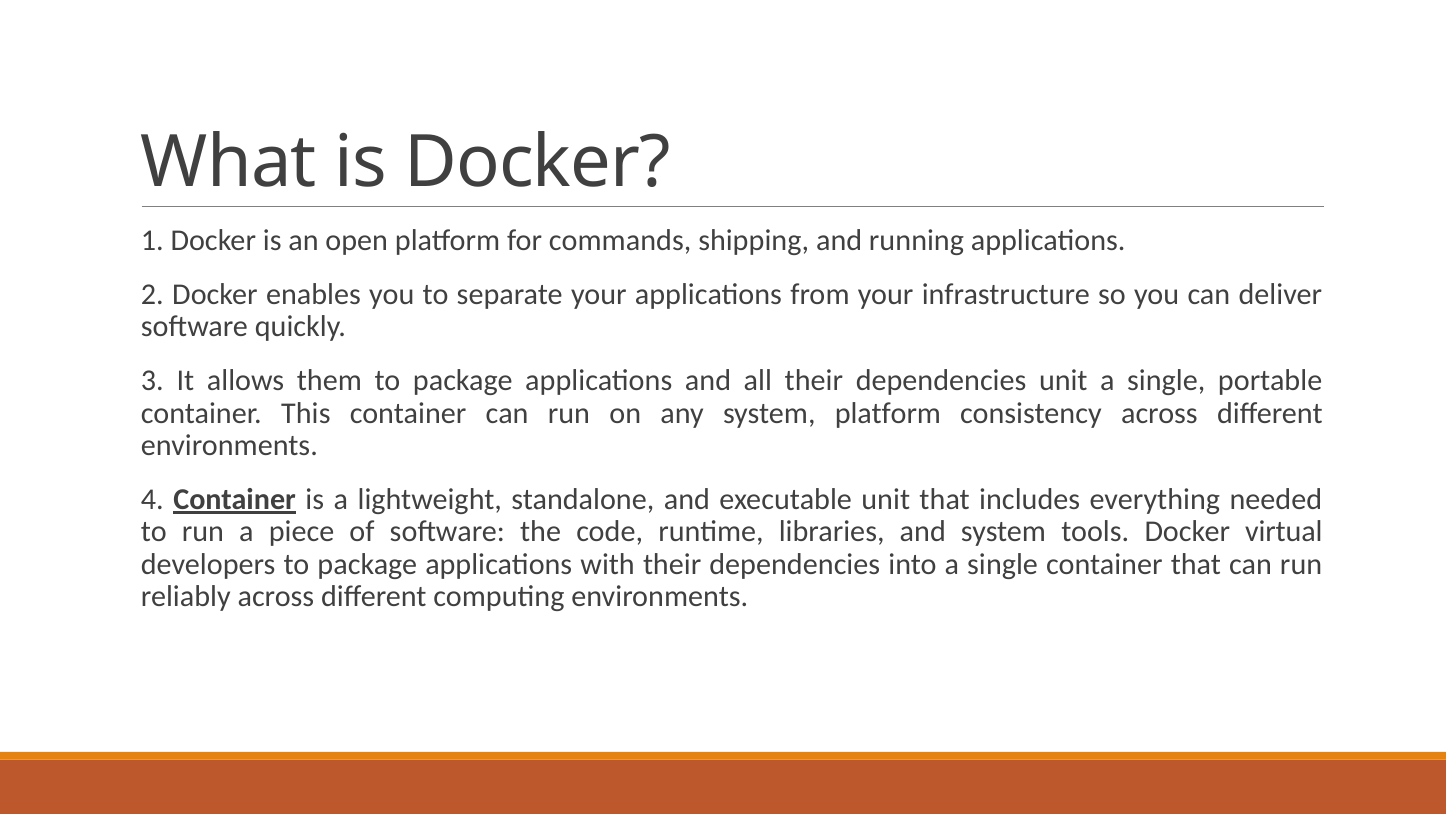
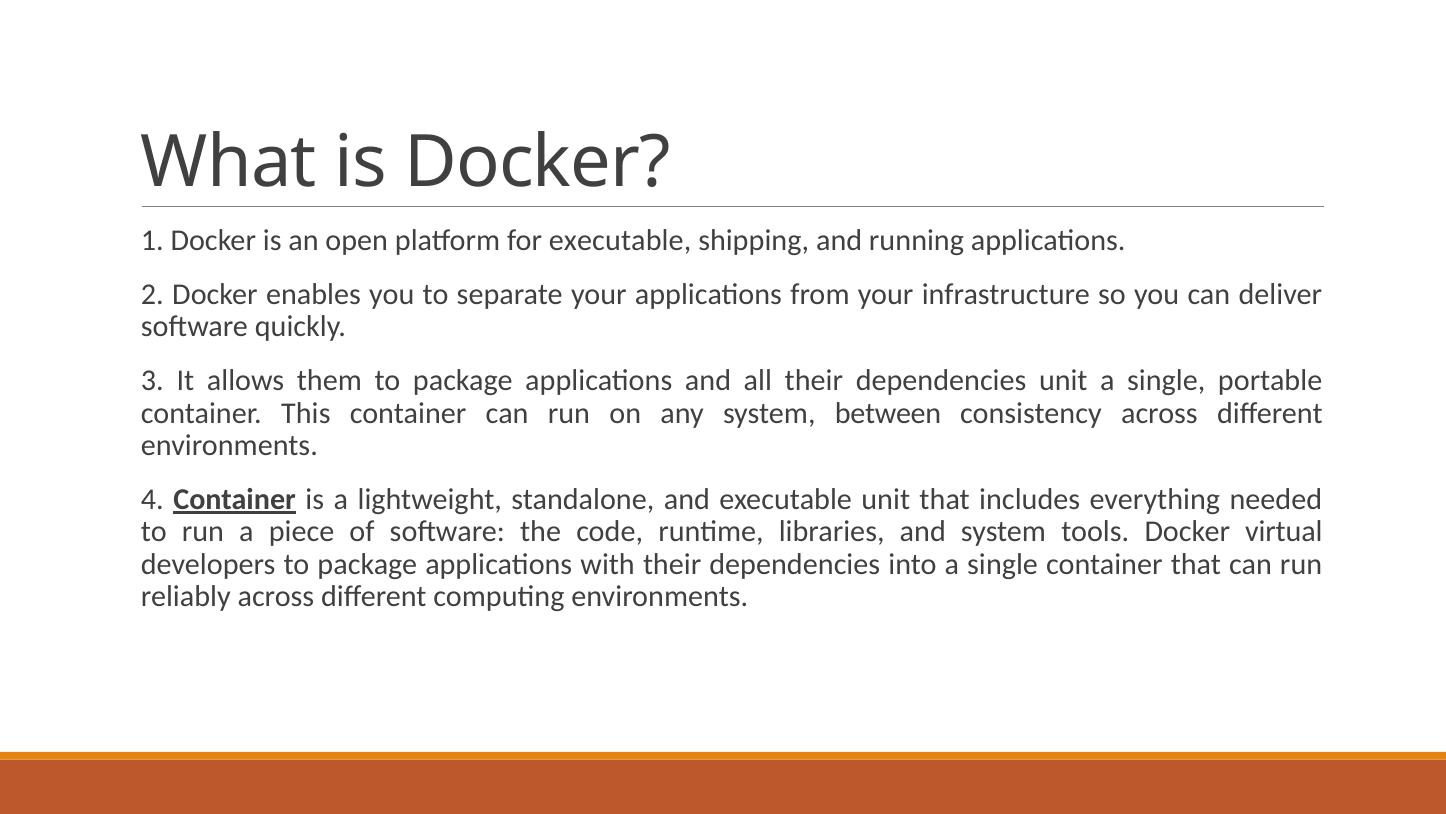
for commands: commands -> executable
system platform: platform -> between
